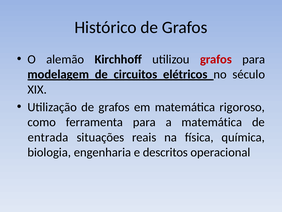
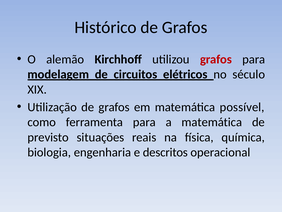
rigoroso: rigoroso -> possível
entrada: entrada -> previsto
